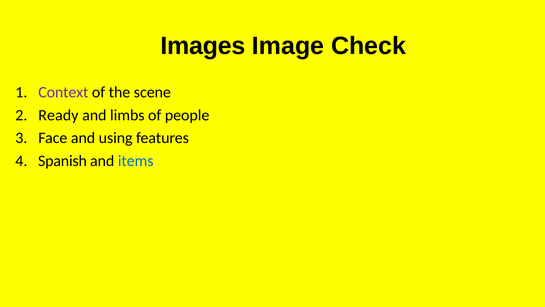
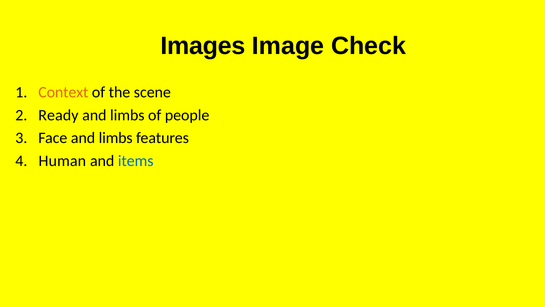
Context colour: purple -> orange
Face and using: using -> limbs
Spanish: Spanish -> Human
